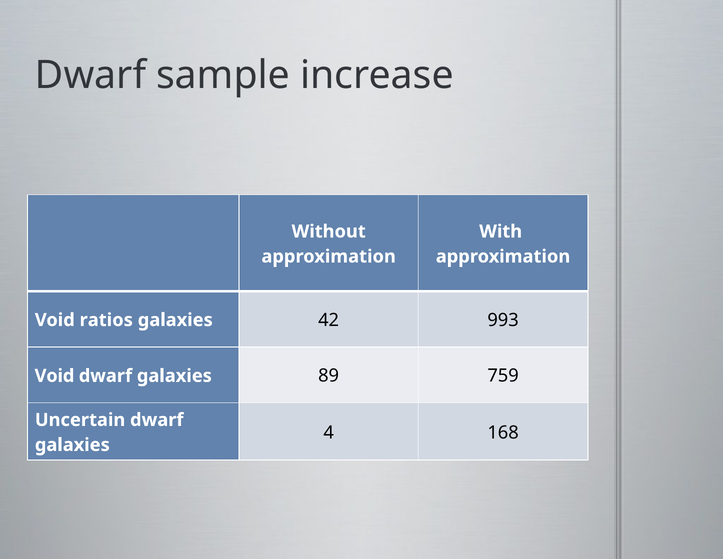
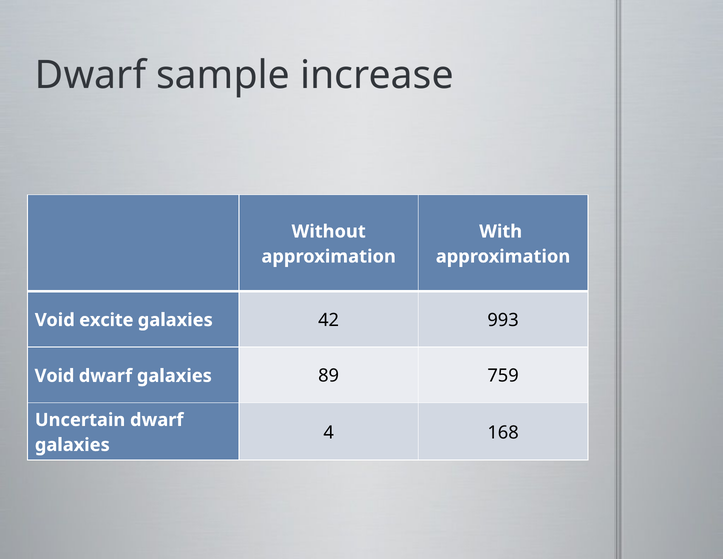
ratios: ratios -> excite
